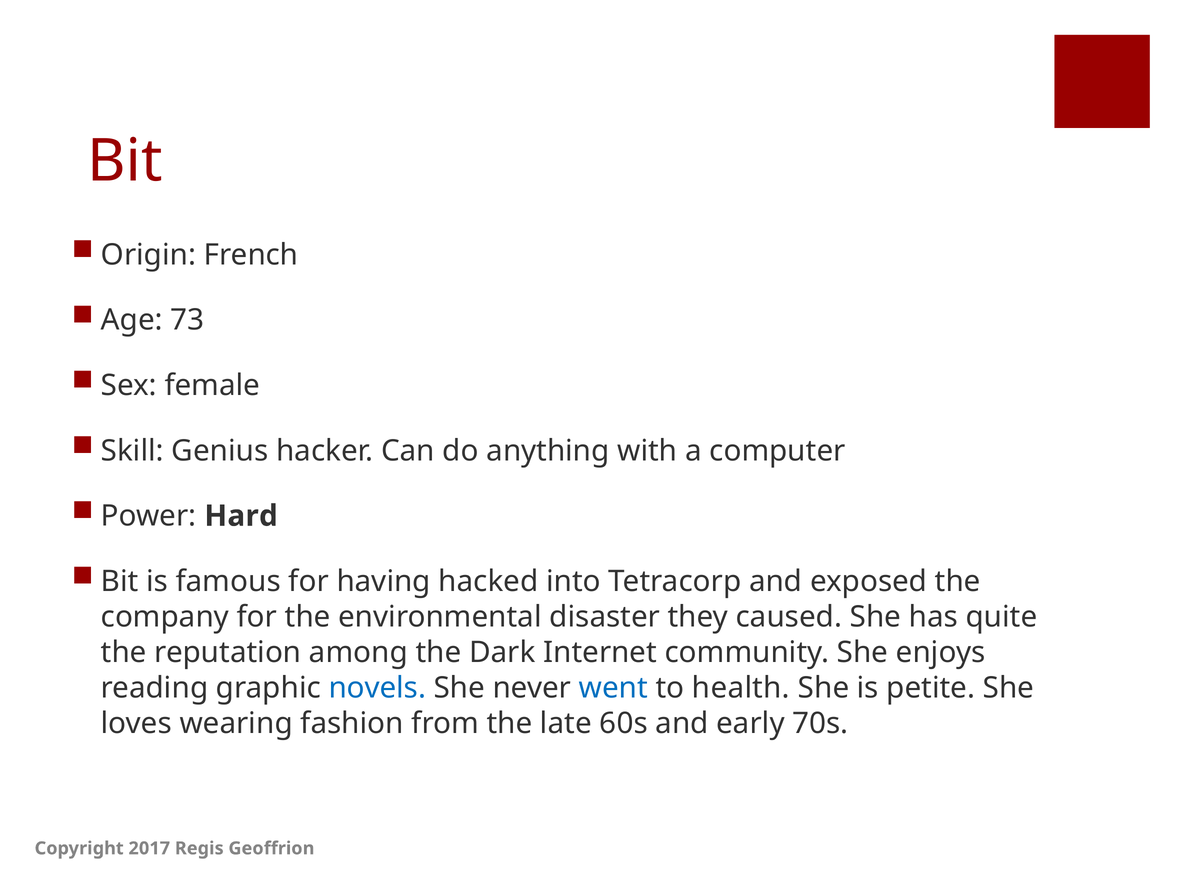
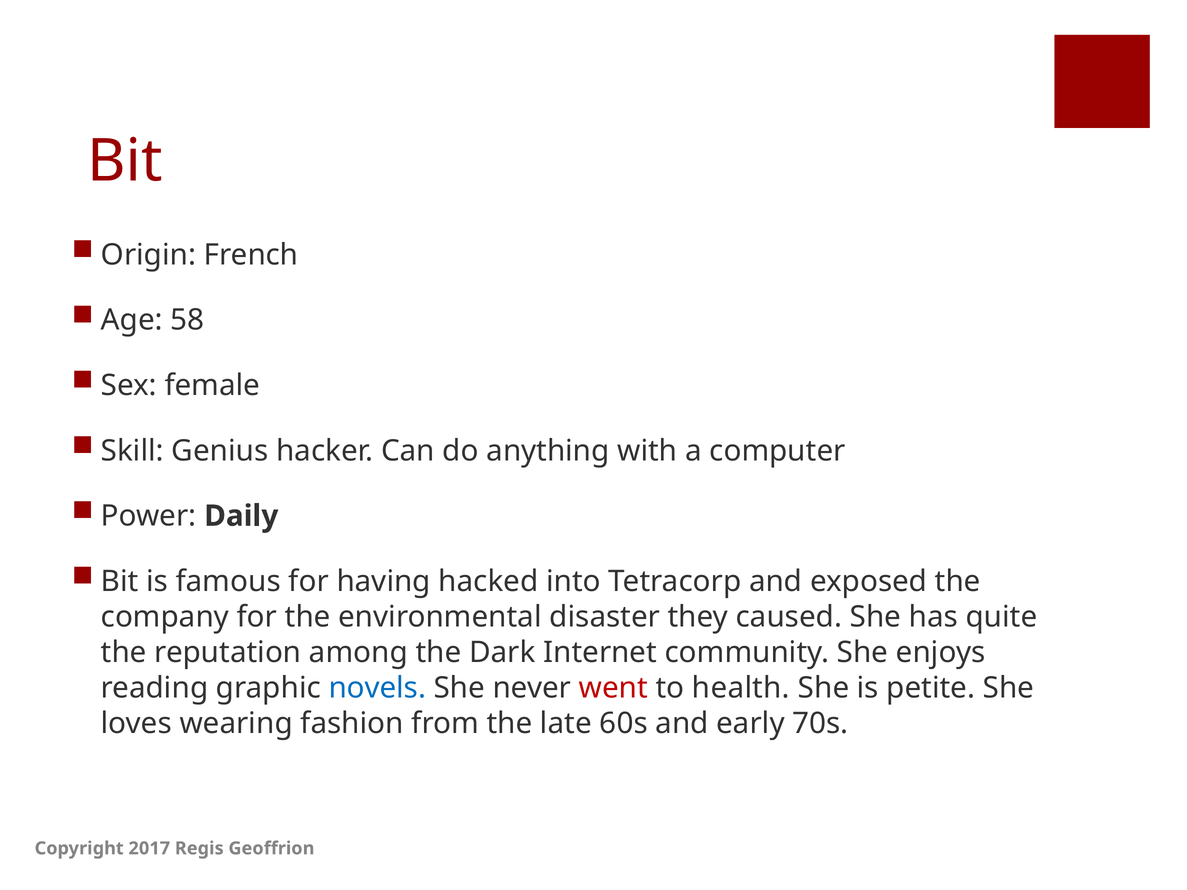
73: 73 -> 58
Hard: Hard -> Daily
went colour: blue -> red
